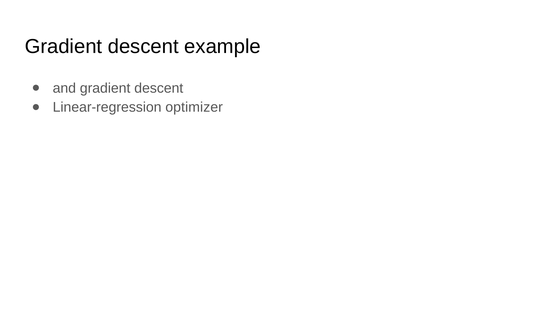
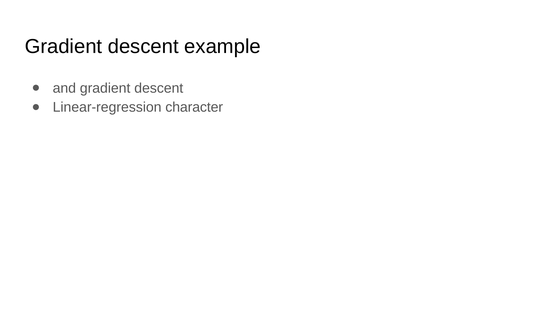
optimizer: optimizer -> character
